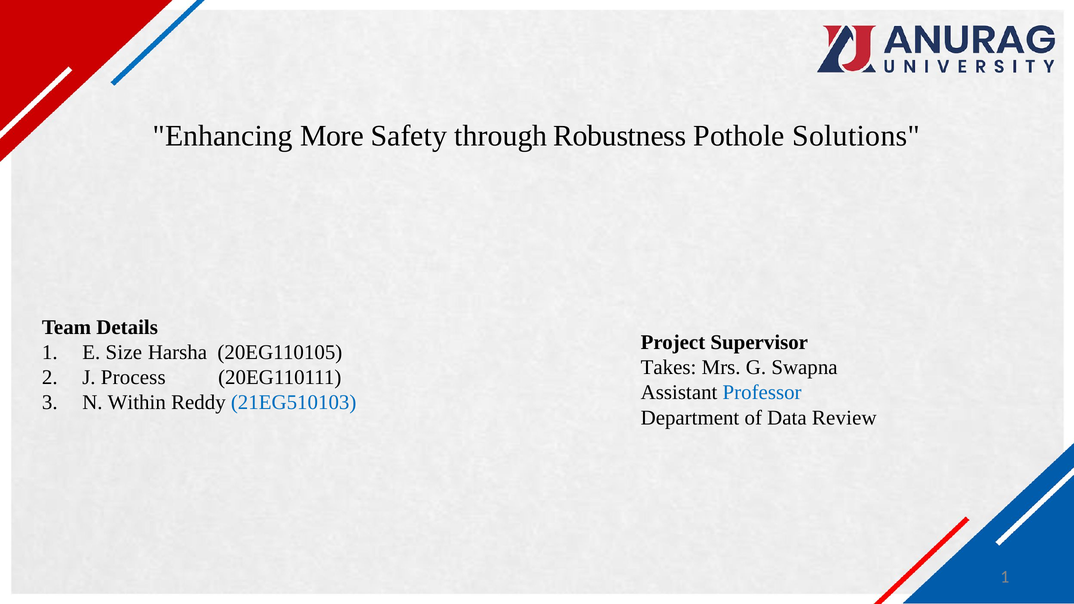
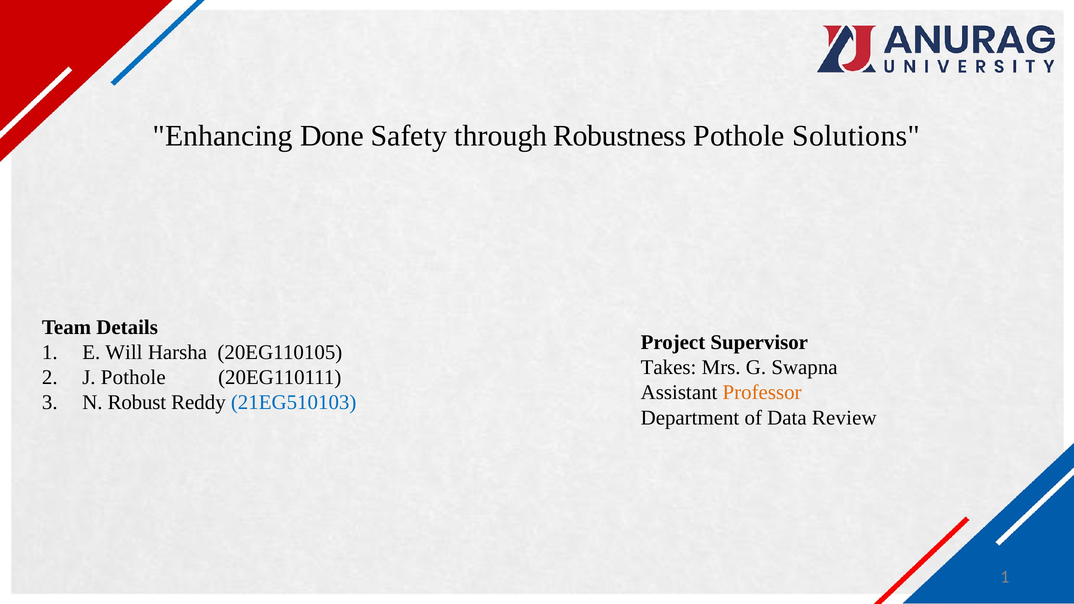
More: More -> Done
Size: Size -> Will
J Process: Process -> Pothole
Professor colour: blue -> orange
Within: Within -> Robust
